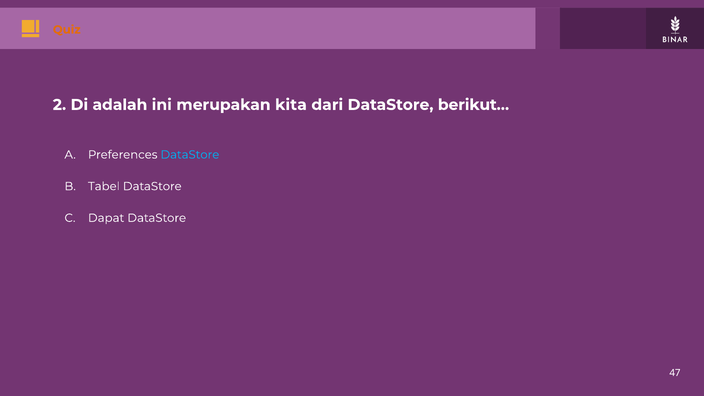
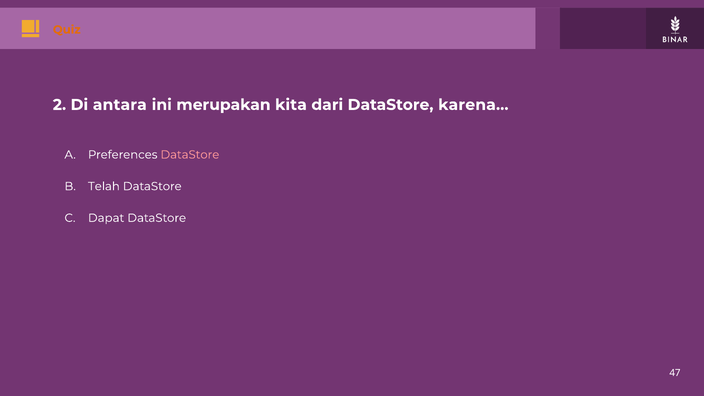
adalah: adalah -> antara
berikut…: berikut… -> karena…
DataStore at (190, 155) colour: light blue -> pink
Tabel: Tabel -> Telah
